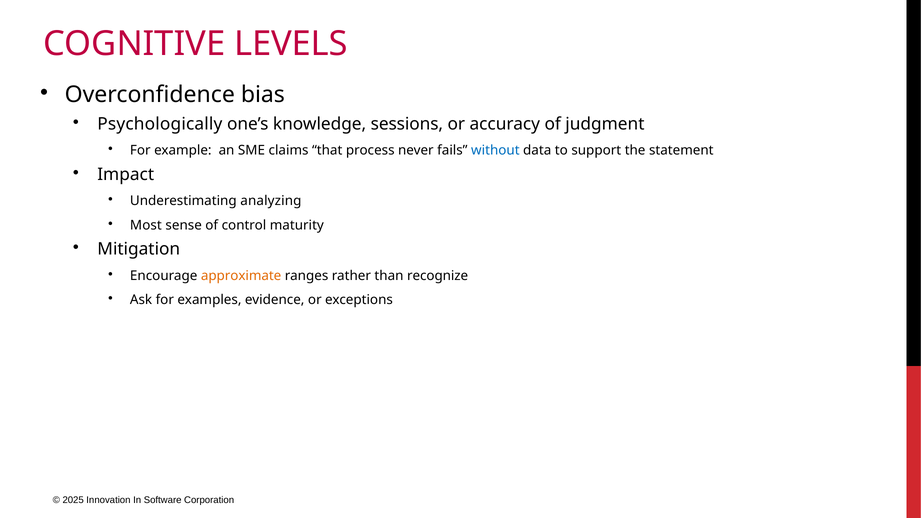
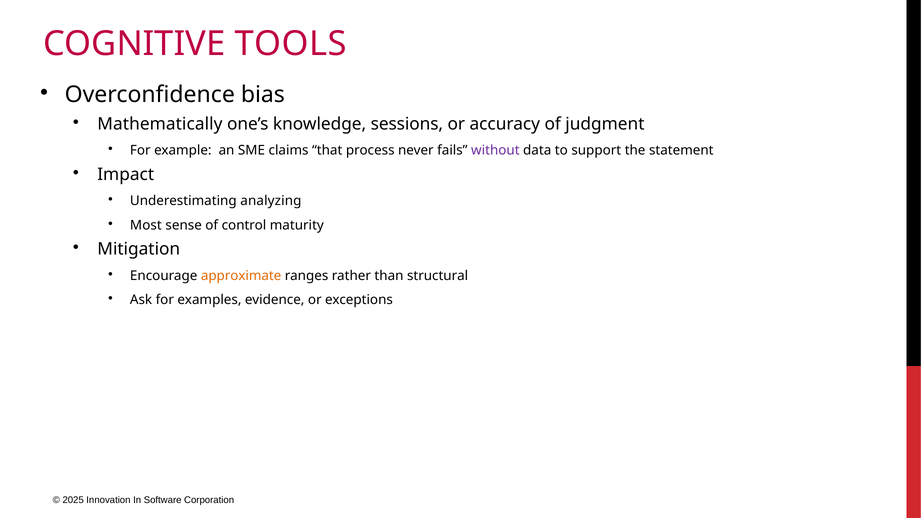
LEVELS: LEVELS -> TOOLS
Psychologically: Psychologically -> Mathematically
without colour: blue -> purple
recognize: recognize -> structural
